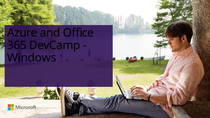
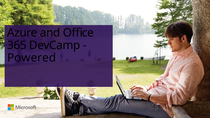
Windows: Windows -> Powered
